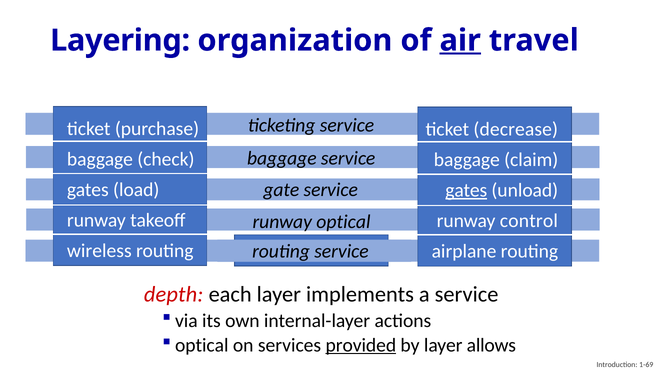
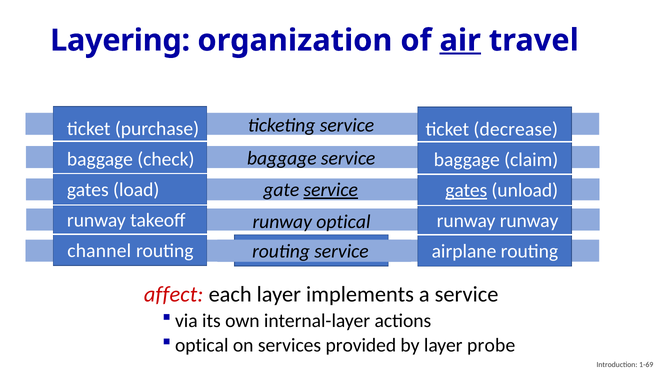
service at (331, 190) underline: none -> present
runway control: control -> runway
wireless: wireless -> channel
depth: depth -> affect
provided underline: present -> none
allows: allows -> probe
